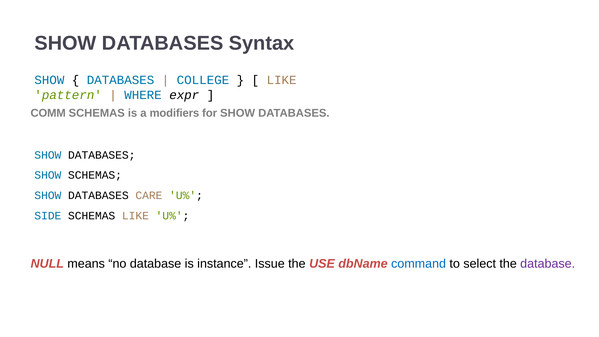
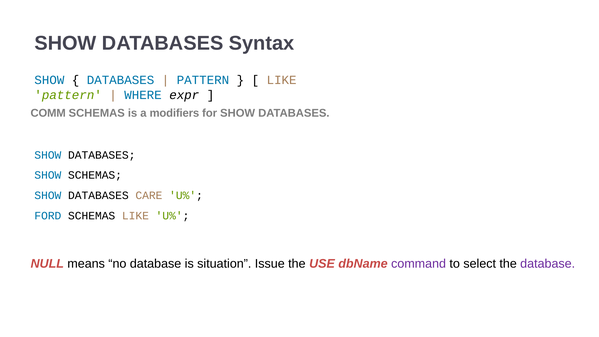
COLLEGE at (203, 80): COLLEGE -> PATTERN
SIDE: SIDE -> FORD
instance: instance -> situation
command colour: blue -> purple
